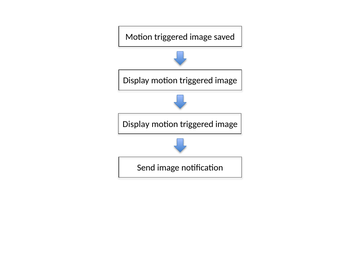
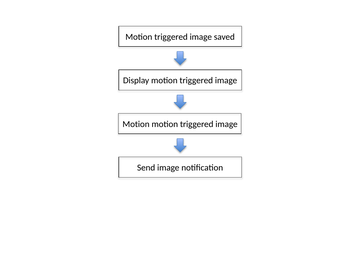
Display at (136, 124): Display -> Motion
